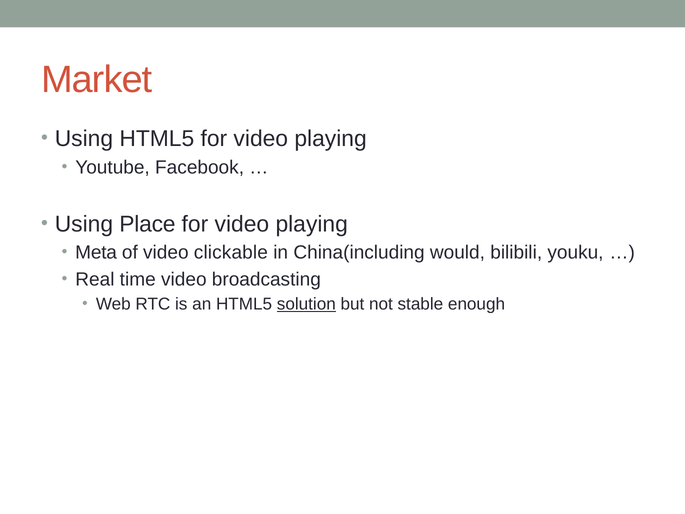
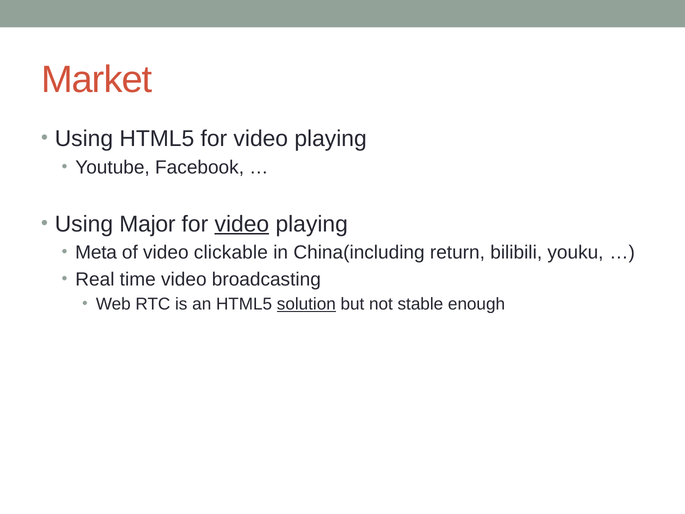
Place: Place -> Major
video at (242, 224) underline: none -> present
would: would -> return
